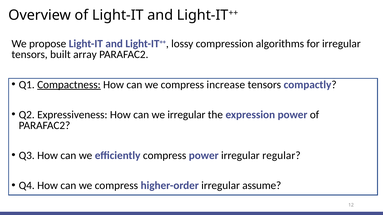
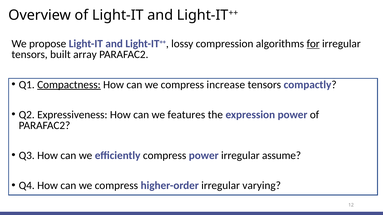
for underline: none -> present
we irregular: irregular -> features
regular: regular -> assume
assume: assume -> varying
